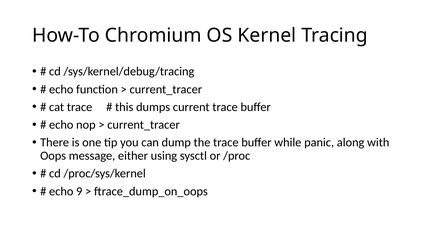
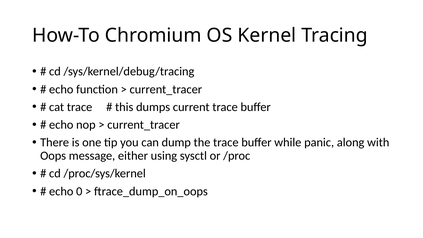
9: 9 -> 0
